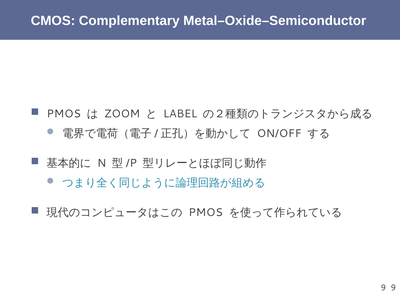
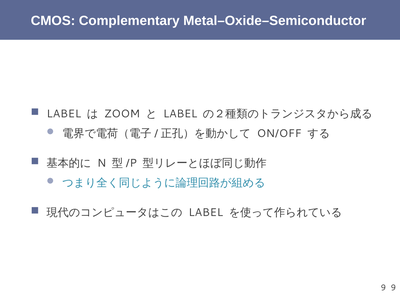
PMOS at (64, 114): PMOS -> LABEL
PMOS at (206, 213): PMOS -> LABEL
